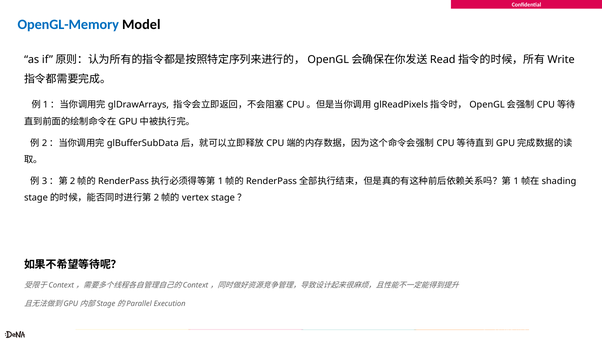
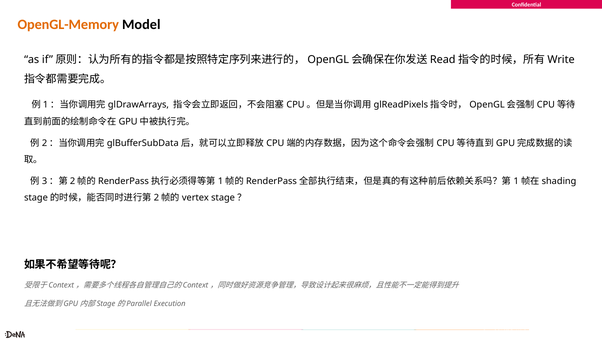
OpenGL-Memory colour: blue -> orange
